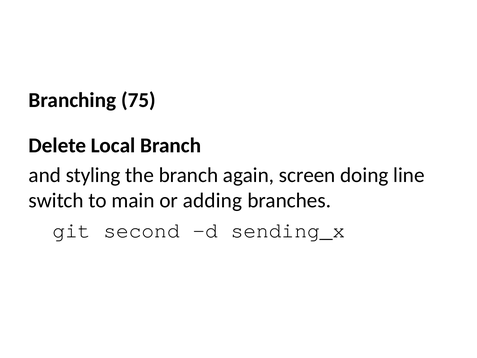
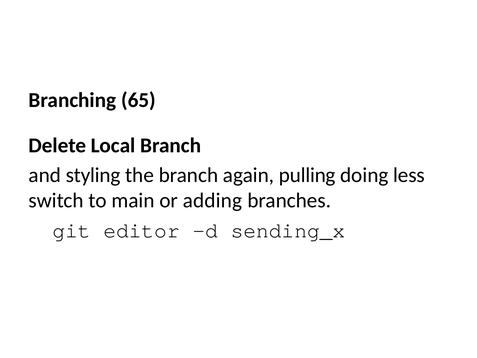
75: 75 -> 65
screen: screen -> pulling
line: line -> less
second: second -> editor
